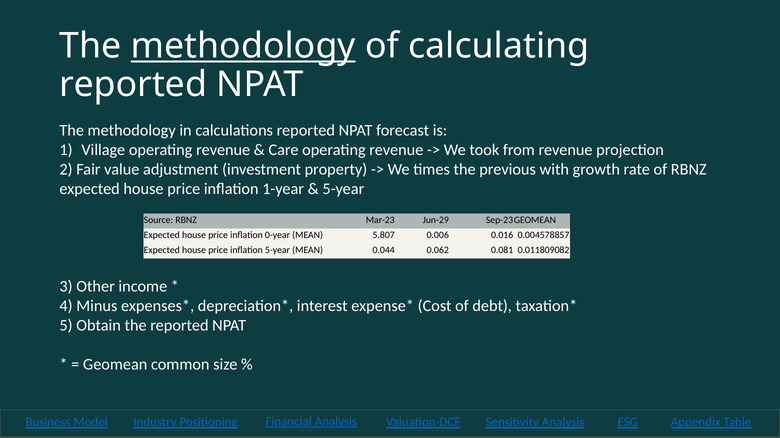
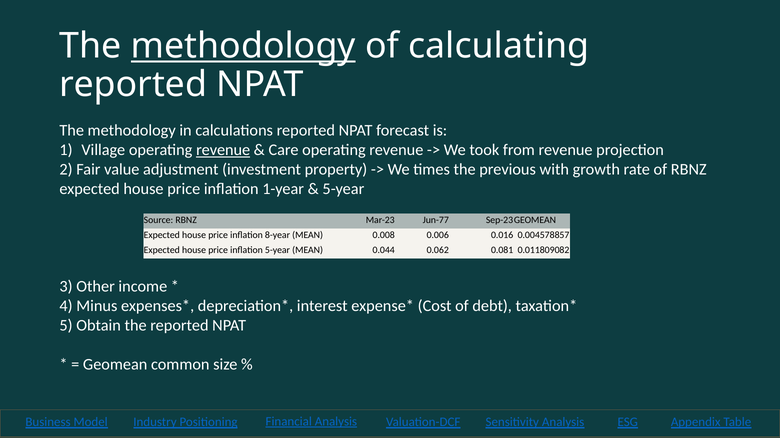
revenue at (223, 150) underline: none -> present
Jun-29: Jun-29 -> Jun-77
0-year: 0-year -> 8-year
5.807: 5.807 -> 0.008
